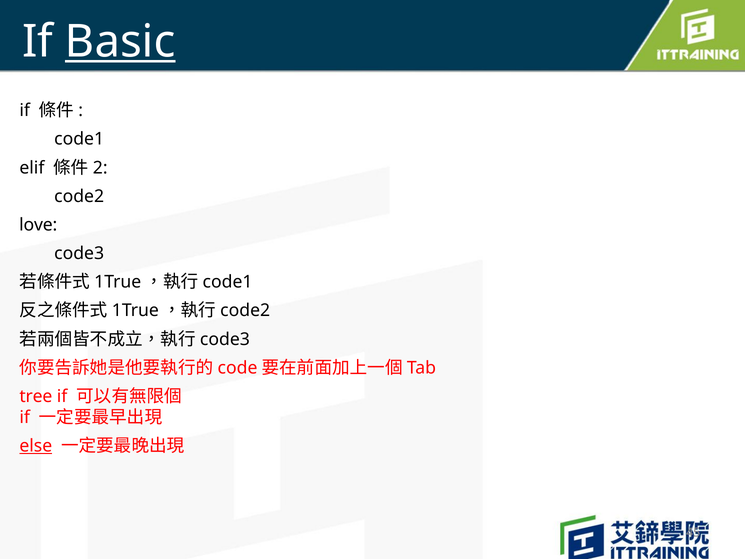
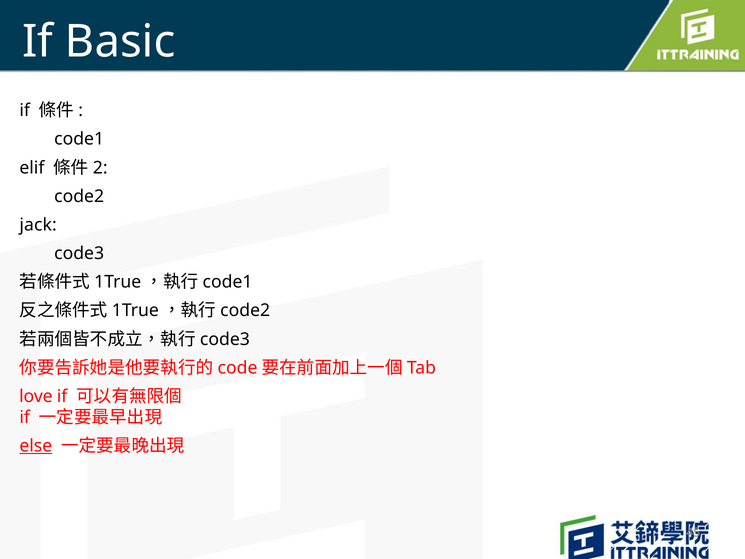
Basic underline: present -> none
love: love -> jack
tree: tree -> love
